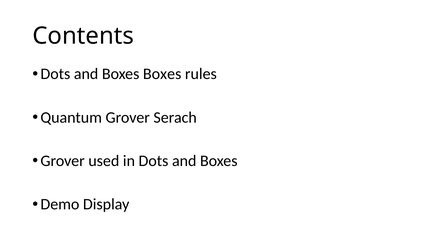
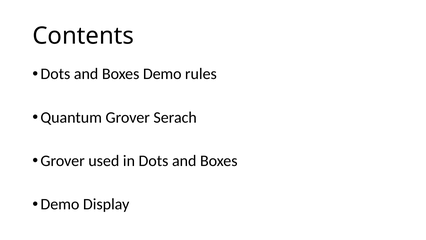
Boxes Boxes: Boxes -> Demo
